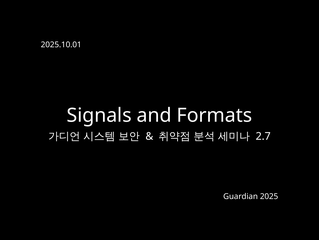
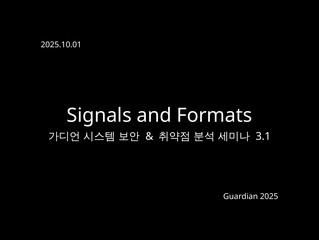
2.7: 2.7 -> 3.1
